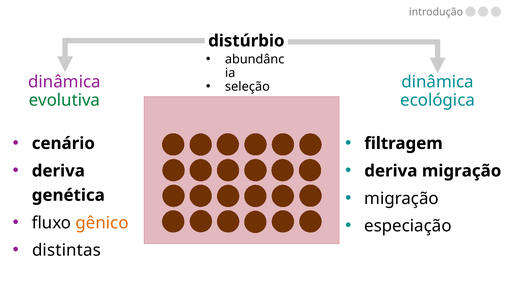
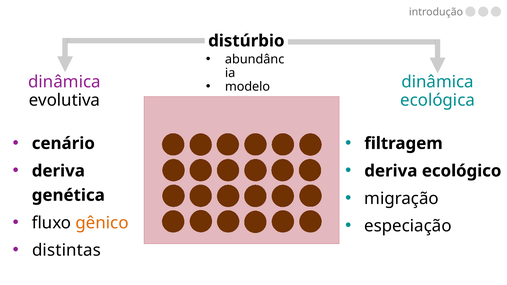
seleção: seleção -> modelo
evolutiva colour: green -> black
deriva migração: migração -> ecológico
